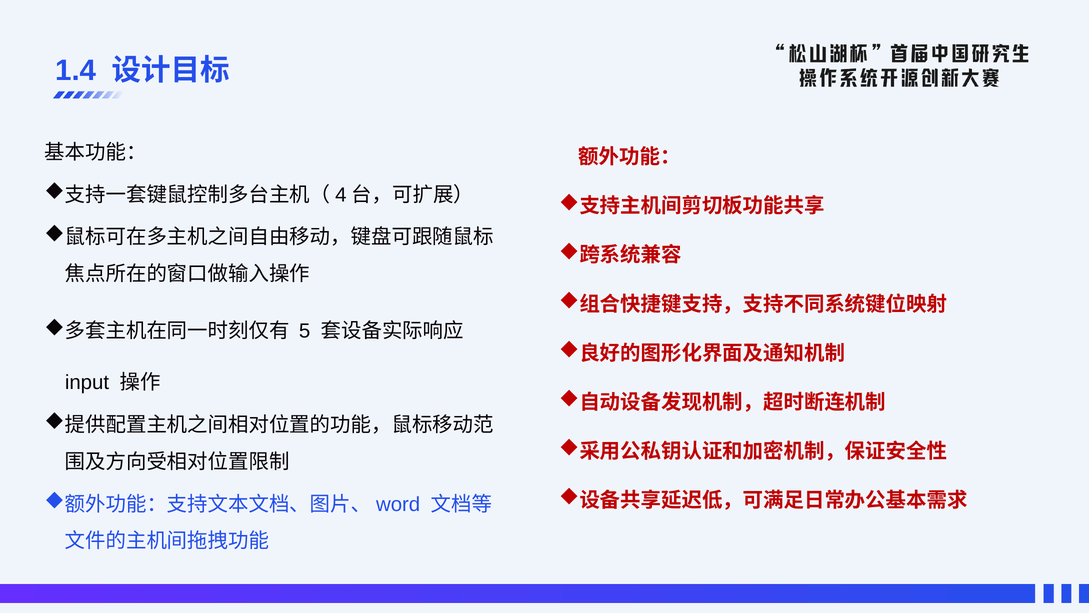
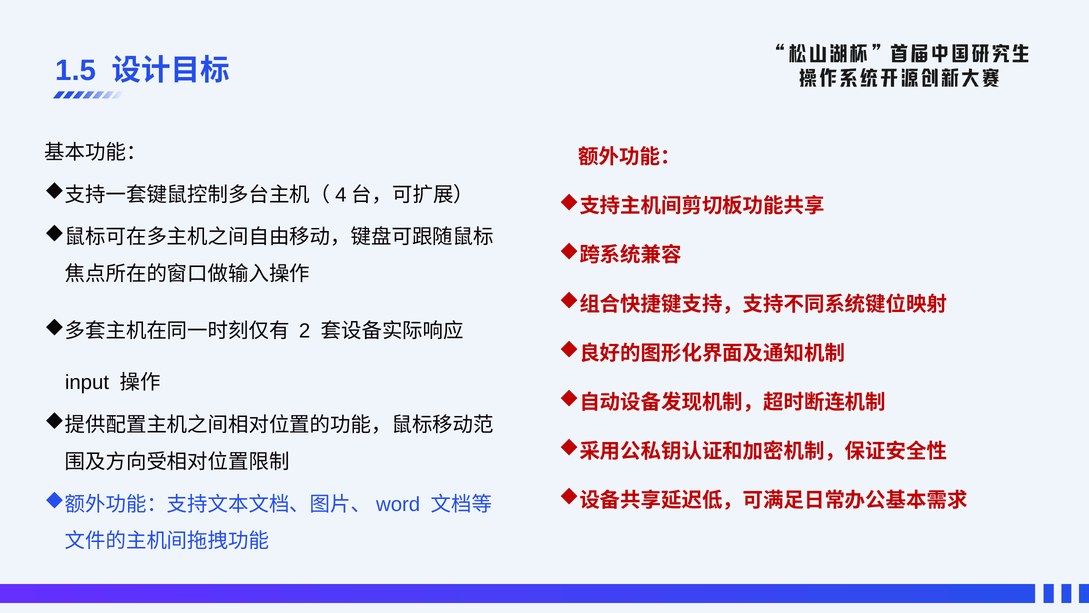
1.4: 1.4 -> 1.5
5: 5 -> 2
